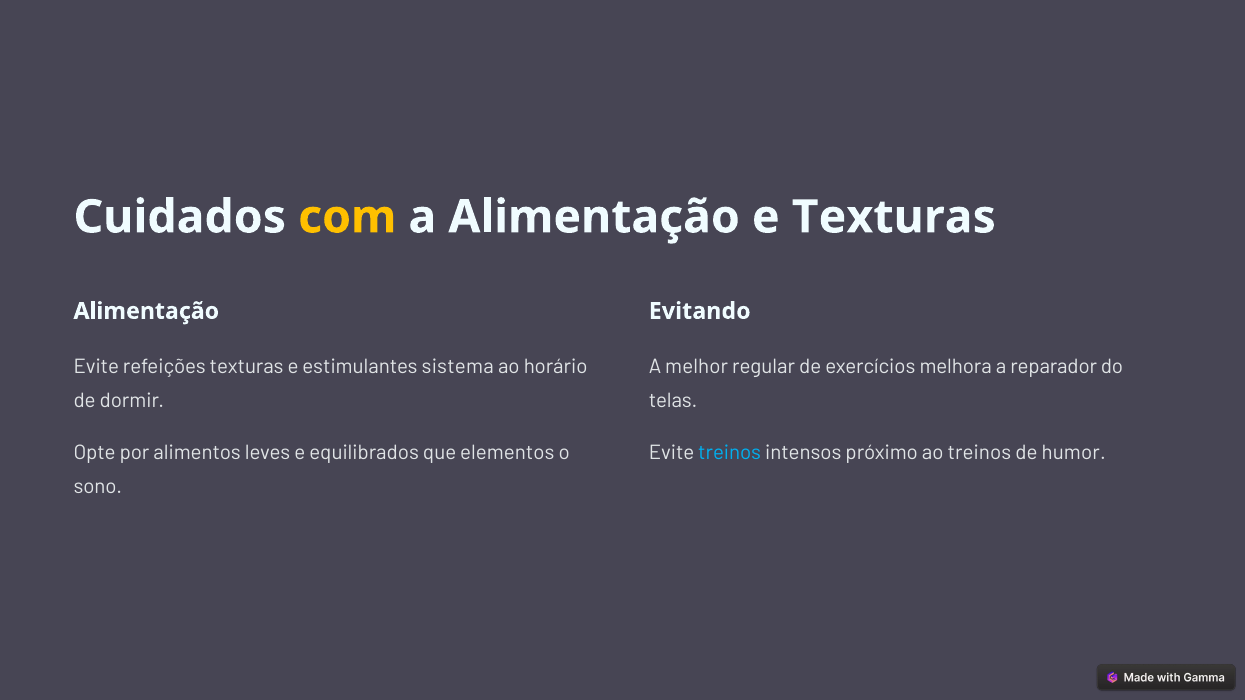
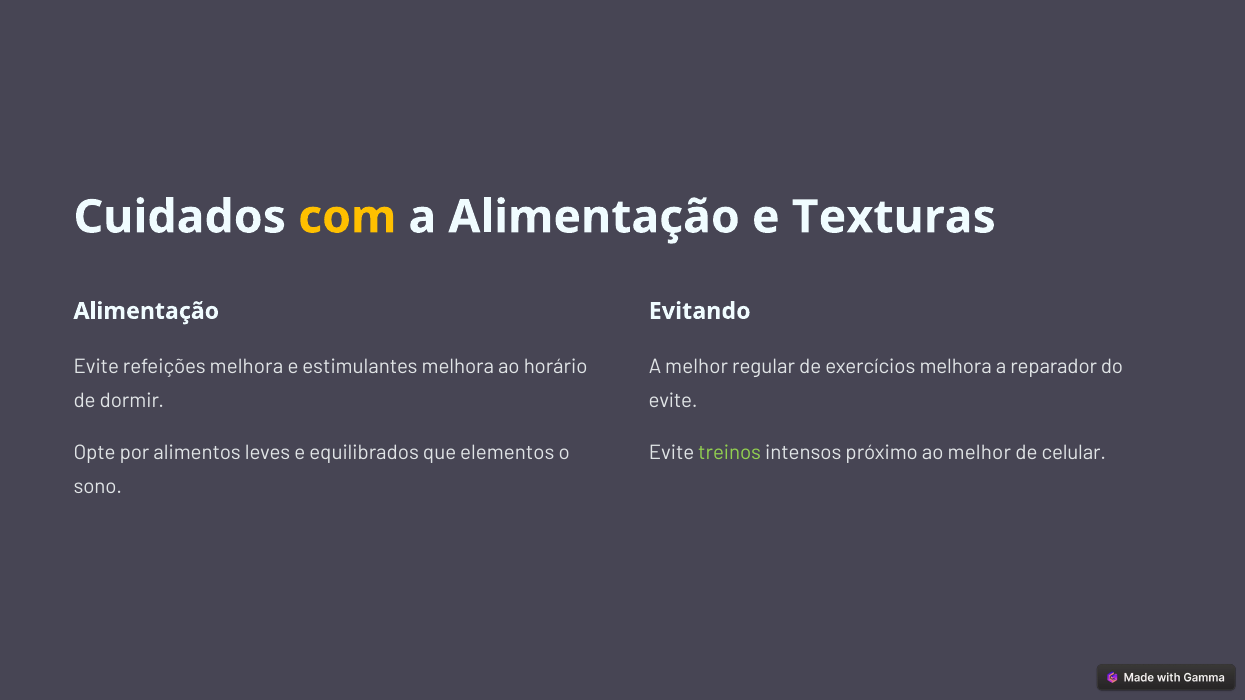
refeições texturas: texturas -> melhora
estimulantes sistema: sistema -> melhora
telas at (673, 401): telas -> evite
treinos at (730, 453) colour: light blue -> light green
ao treinos: treinos -> melhor
humor: humor -> celular
